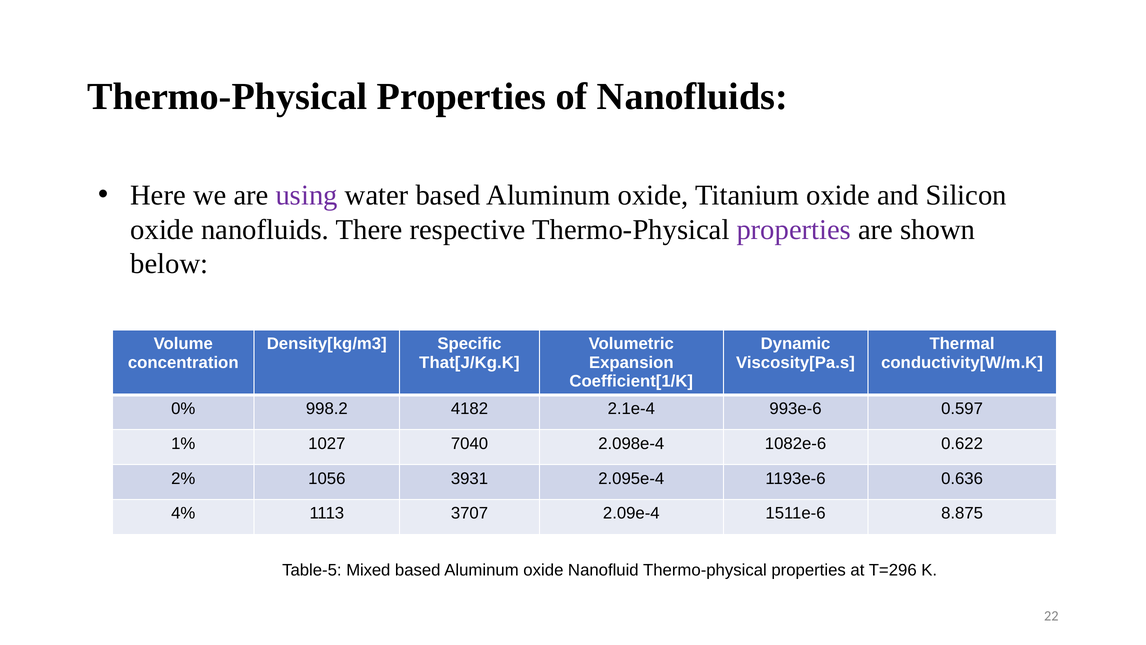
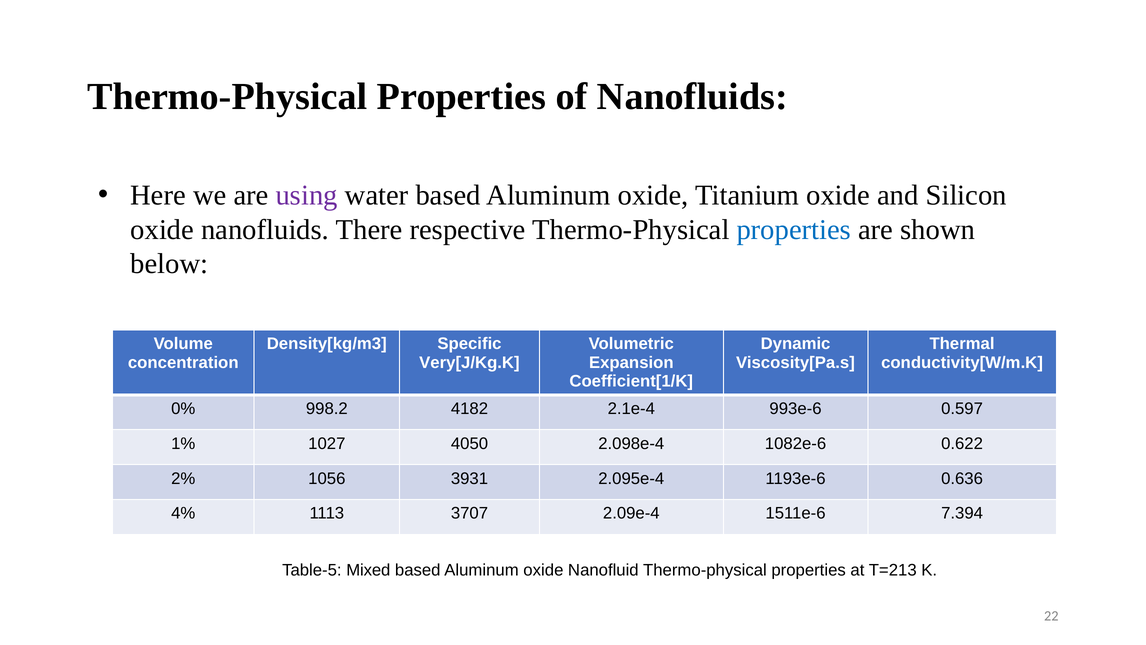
properties at (794, 229) colour: purple -> blue
That[J/Kg.K: That[J/Kg.K -> Very[J/Kg.K
7040: 7040 -> 4050
8.875: 8.875 -> 7.394
T=296: T=296 -> T=213
